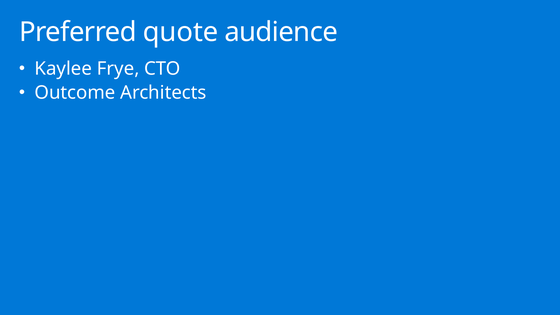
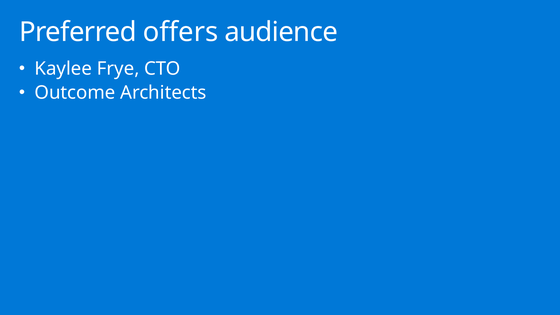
quote: quote -> offers
